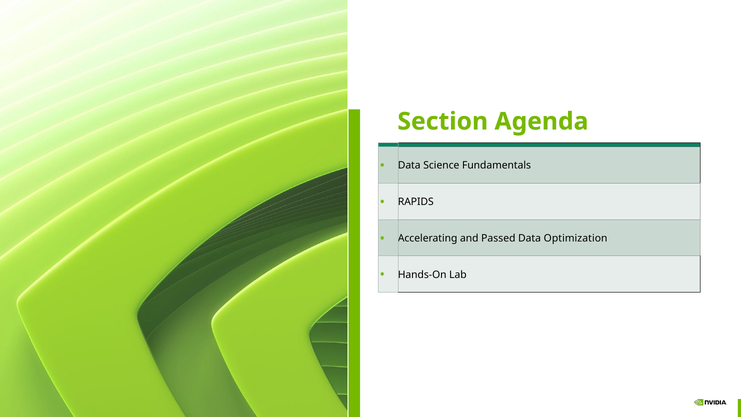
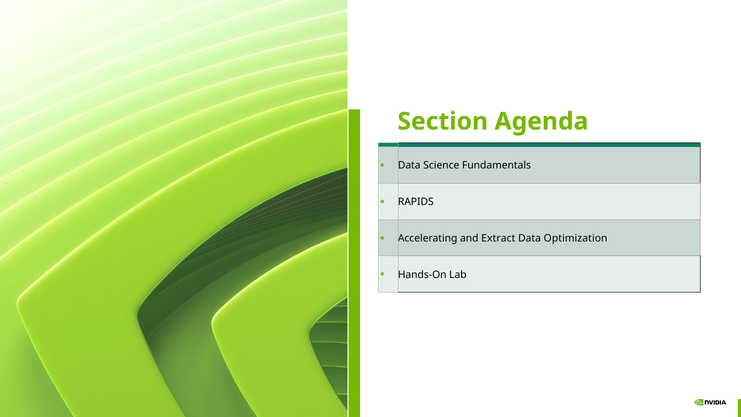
Passed: Passed -> Extract
